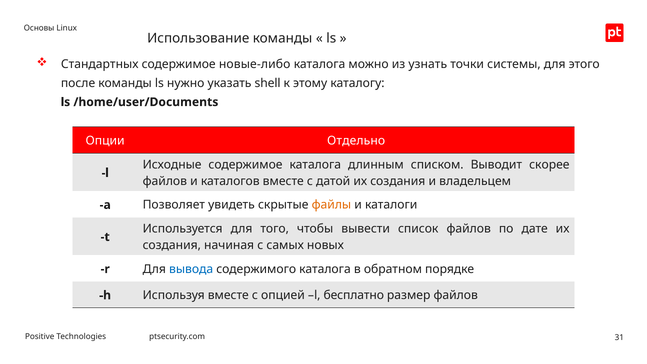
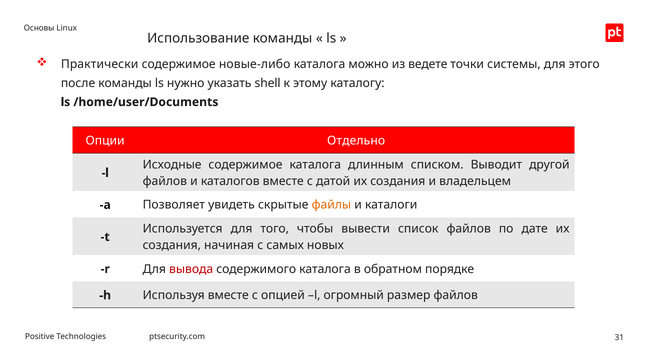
Стандартных: Стандартных -> Практически
узнать: узнать -> ведете
скорее: скорее -> другой
вывода colour: blue -> red
бесплатно: бесплатно -> огромный
